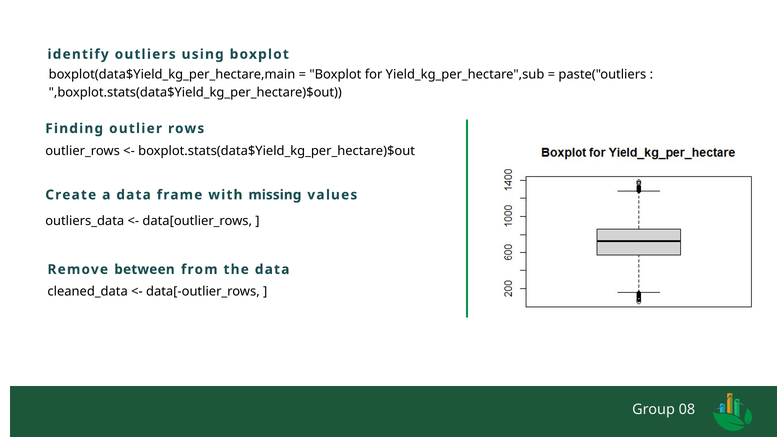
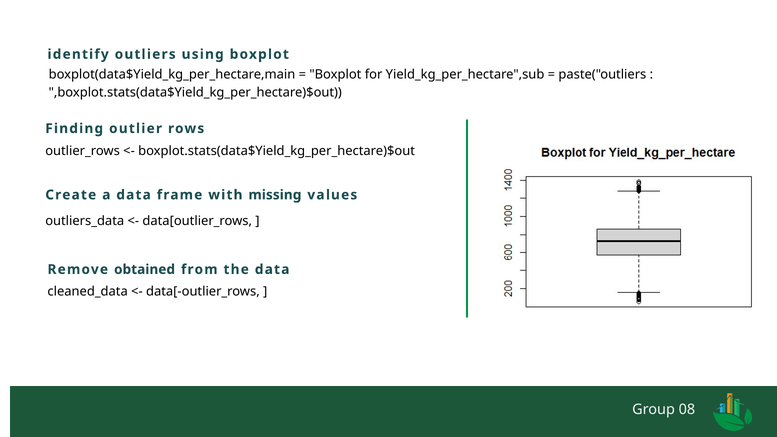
between: between -> obtained
